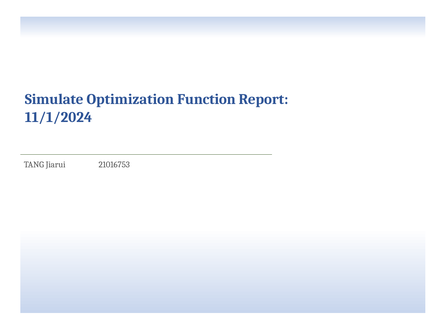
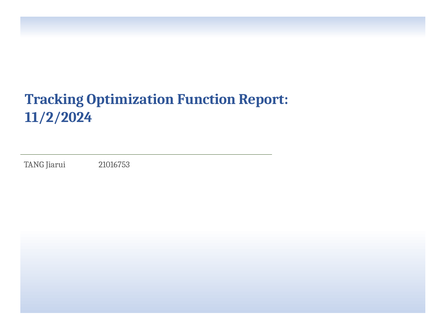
Simulate: Simulate -> Tracking
11/1/2024: 11/1/2024 -> 11/2/2024
